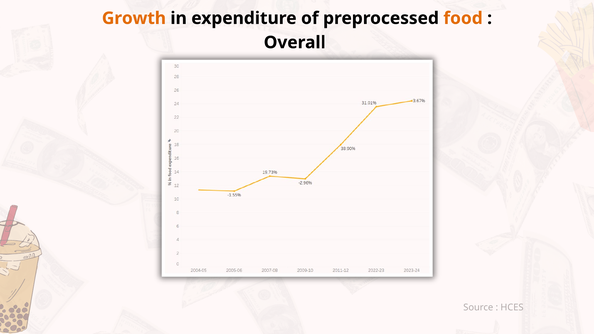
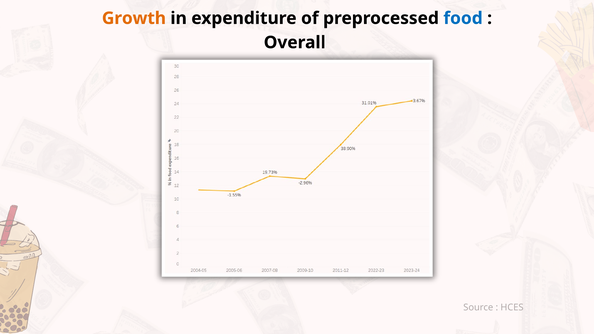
food colour: orange -> blue
